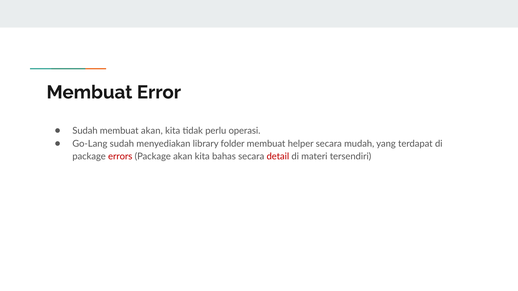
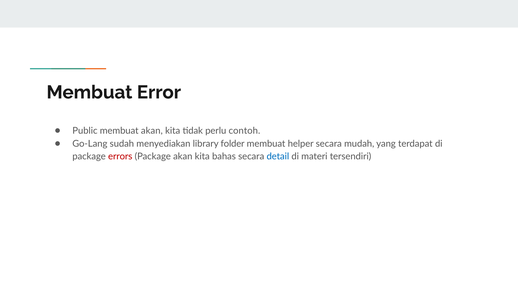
Sudah at (85, 131): Sudah -> Public
operasi: operasi -> contoh
detail colour: red -> blue
